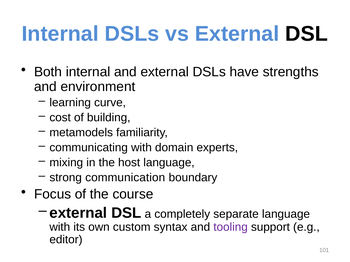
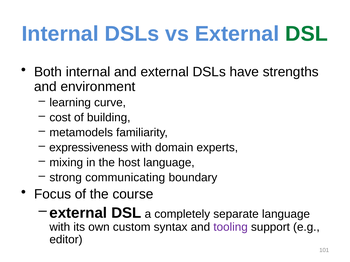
DSL at (307, 34) colour: black -> green
communicating: communicating -> expressiveness
communication: communication -> communicating
